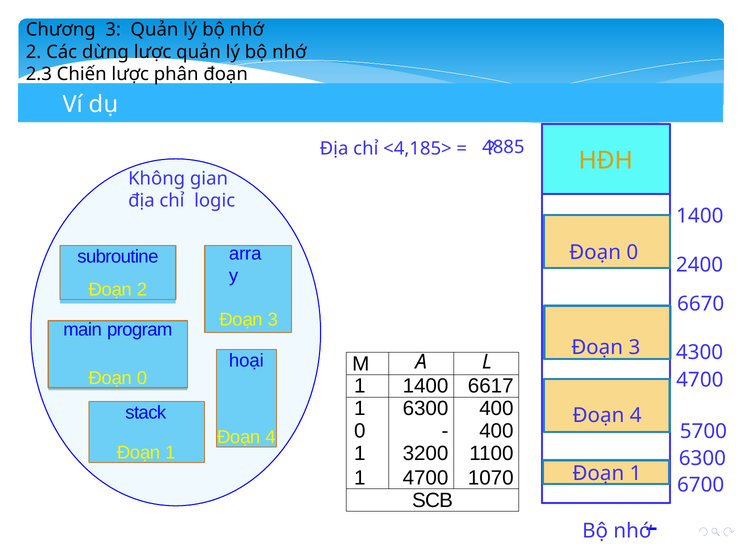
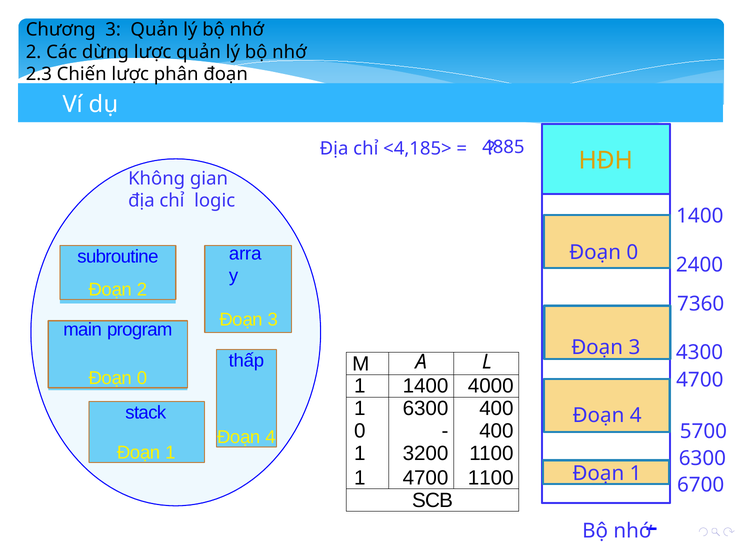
6670: 6670 -> 7360
hoại: hoại -> thấp
6617: 6617 -> 4000
4700 1070: 1070 -> 1100
